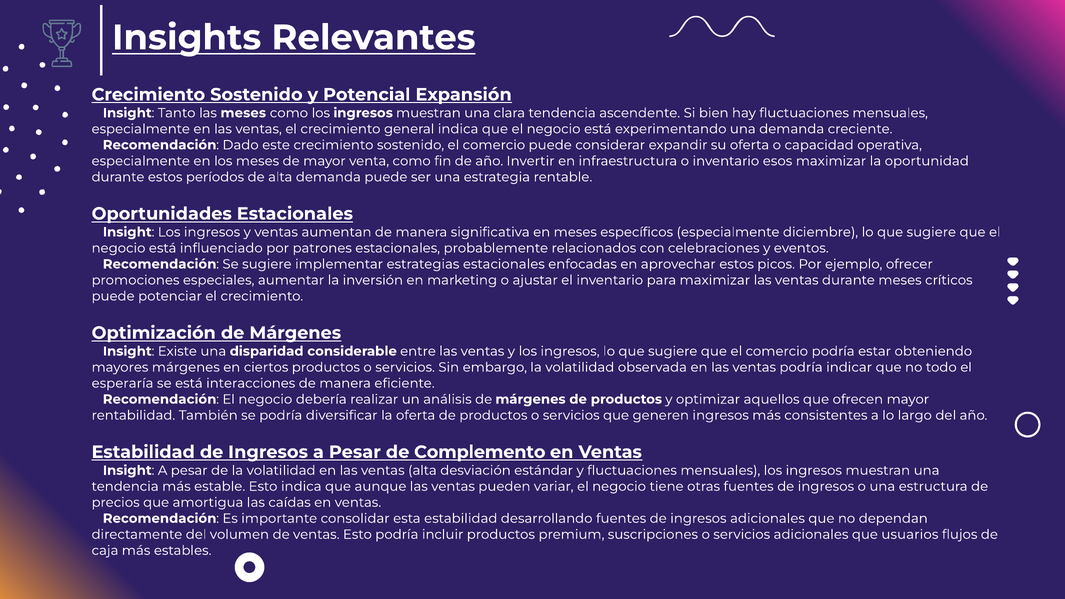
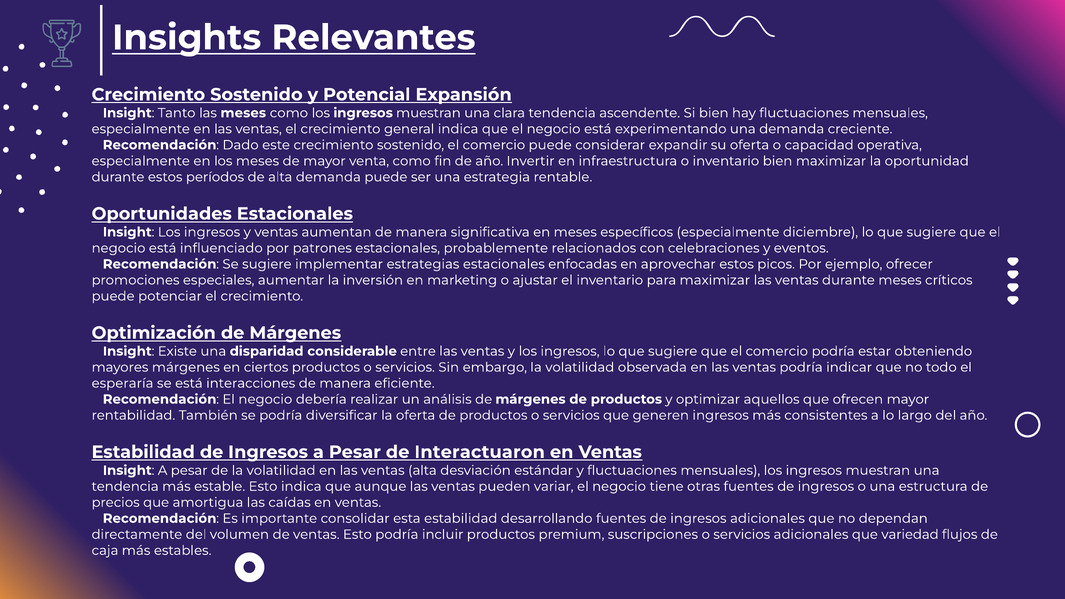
inventario esos: esos -> bien
Complemento: Complemento -> Interactuaron
usuarios: usuarios -> variedad
